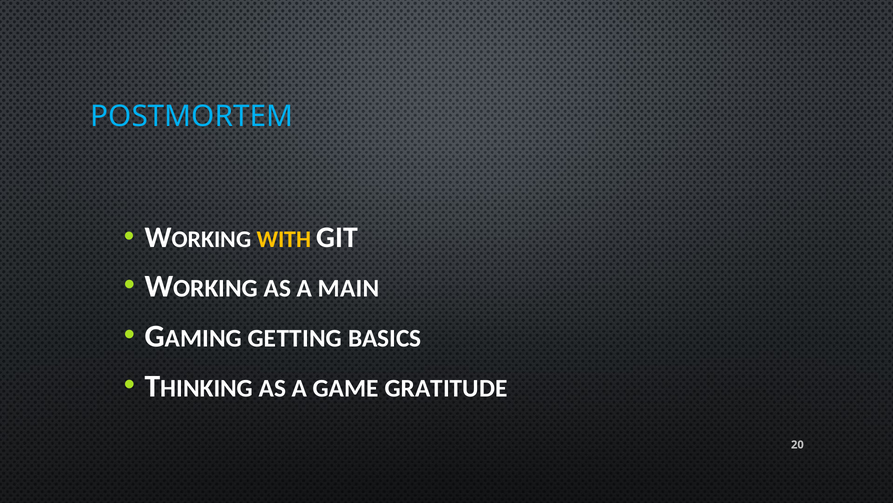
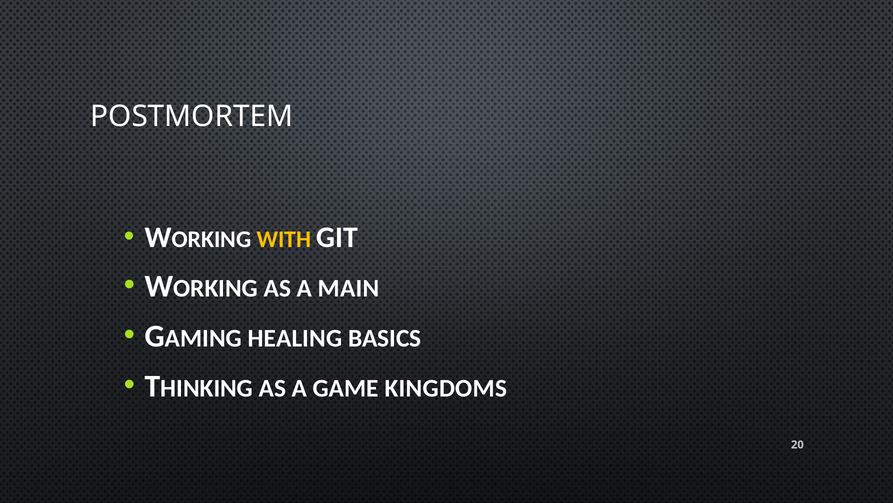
POSTMORTEM colour: light blue -> white
GETTING: GETTING -> HEALING
GRATITUDE: GRATITUDE -> KINGDOMS
